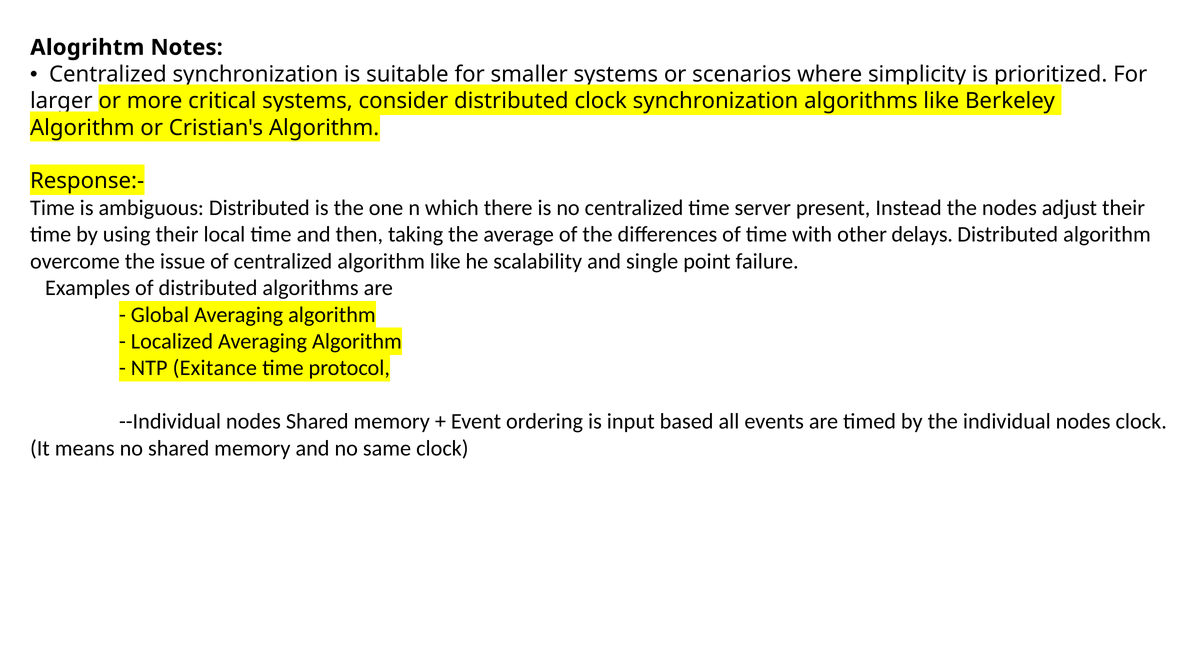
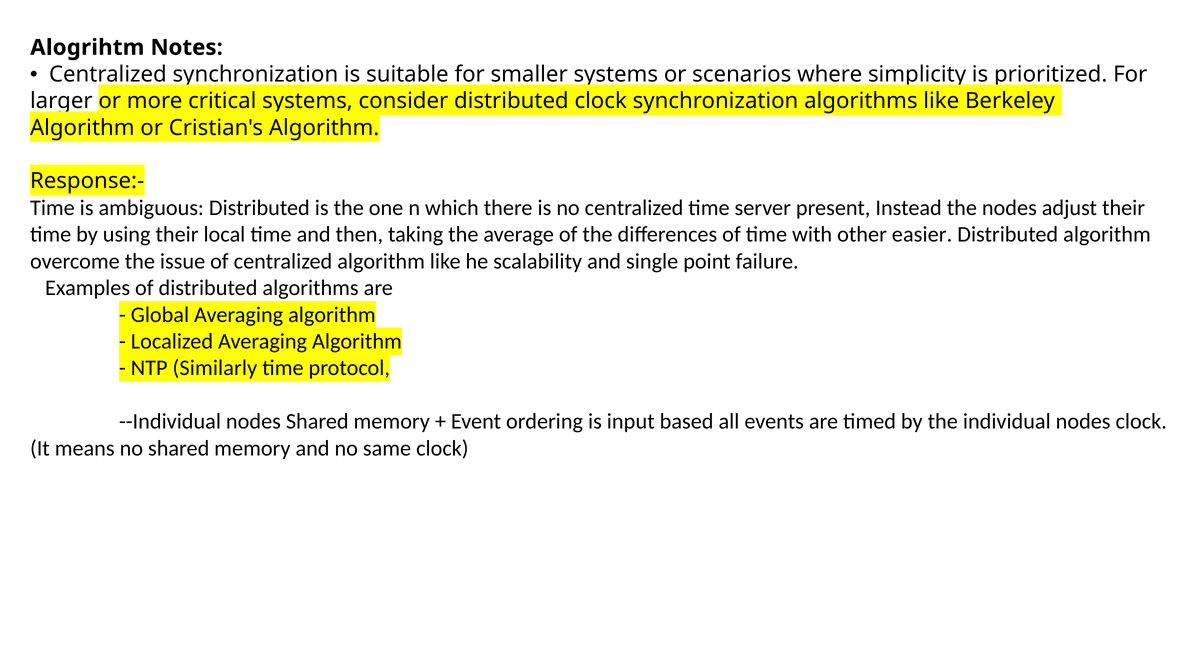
delays: delays -> easier
Exitance: Exitance -> Similarly
